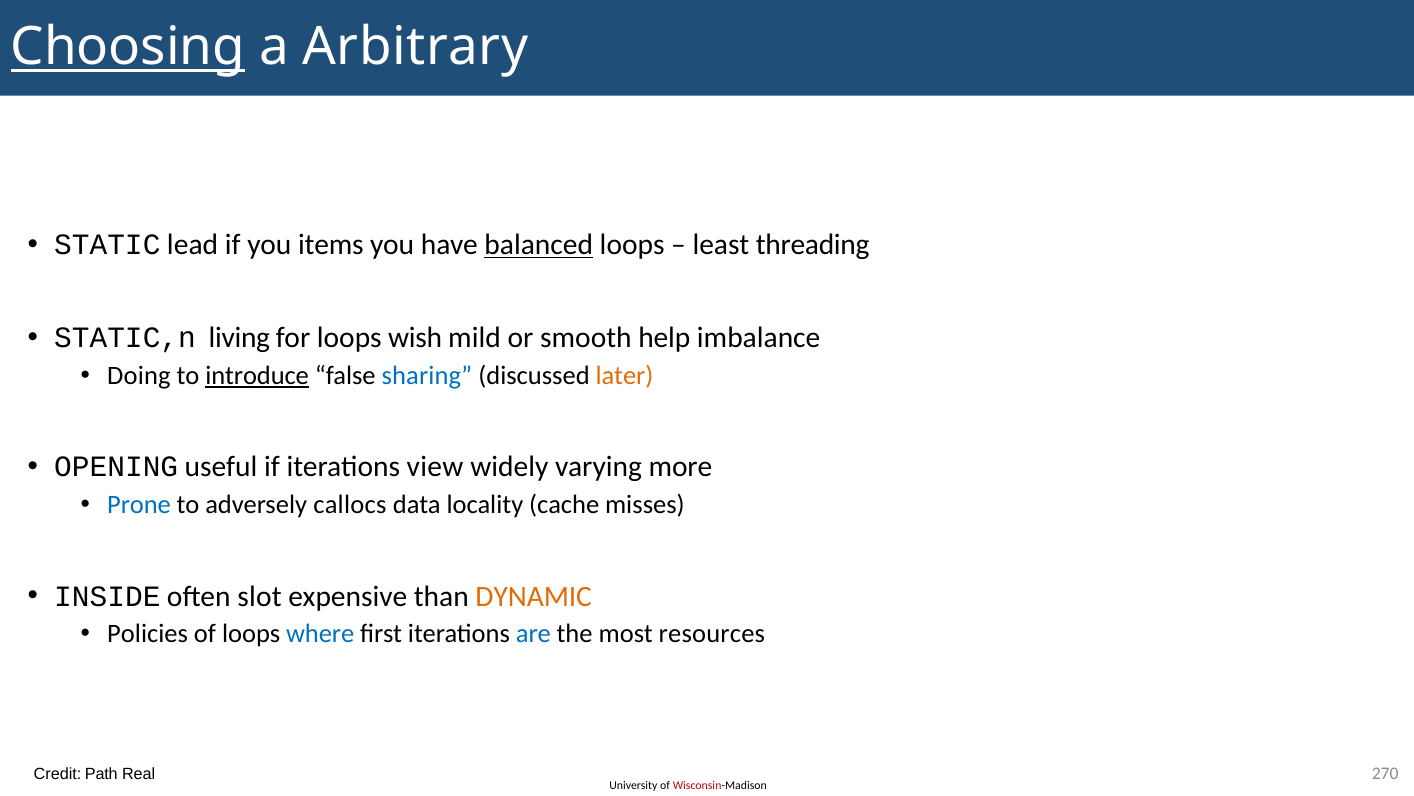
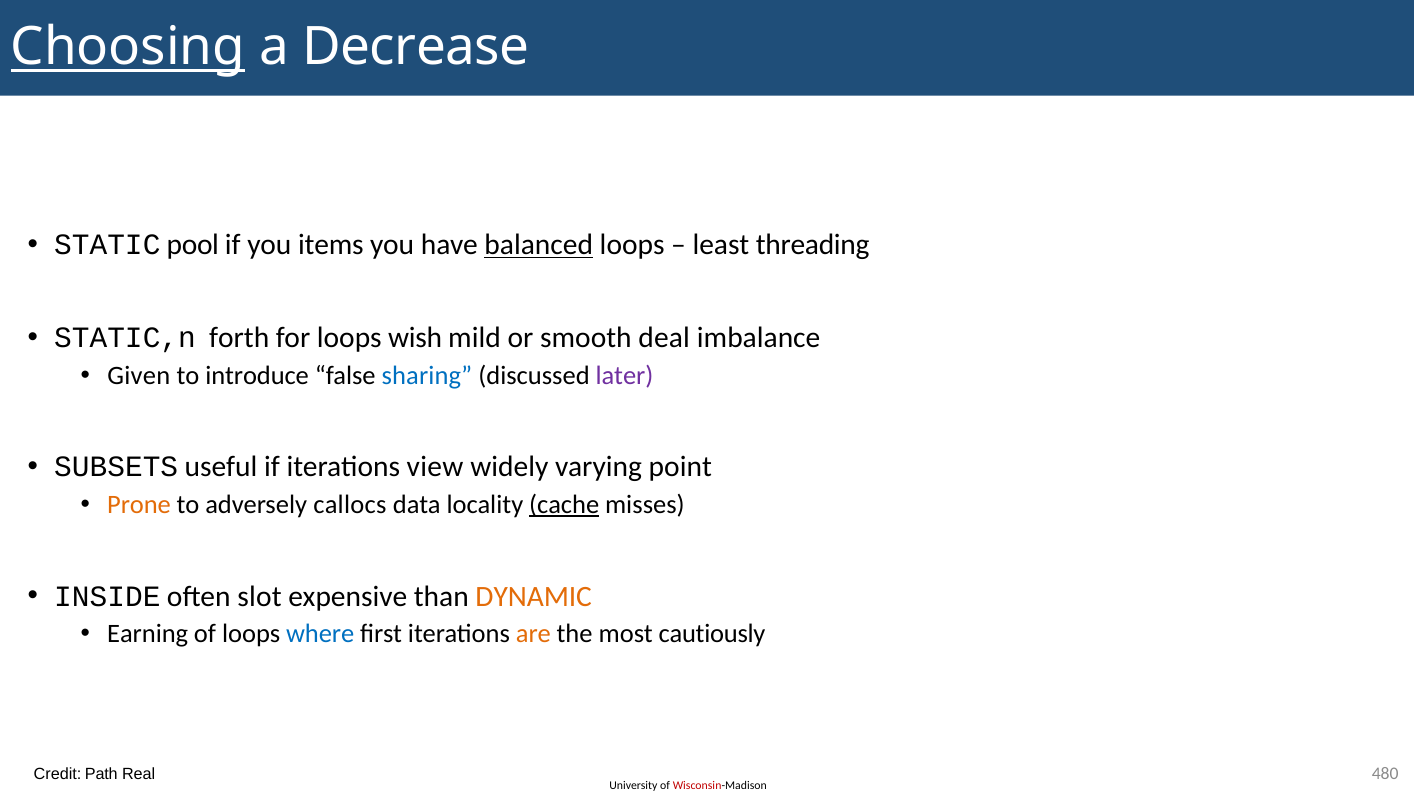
Arbitrary: Arbitrary -> Decrease
lead: lead -> pool
living: living -> forth
help: help -> deal
Doing: Doing -> Given
introduce underline: present -> none
later colour: orange -> purple
OPENING: OPENING -> SUBSETS
more: more -> point
Prone colour: blue -> orange
cache underline: none -> present
Policies: Policies -> Earning
are colour: blue -> orange
resources: resources -> cautiously
270: 270 -> 480
